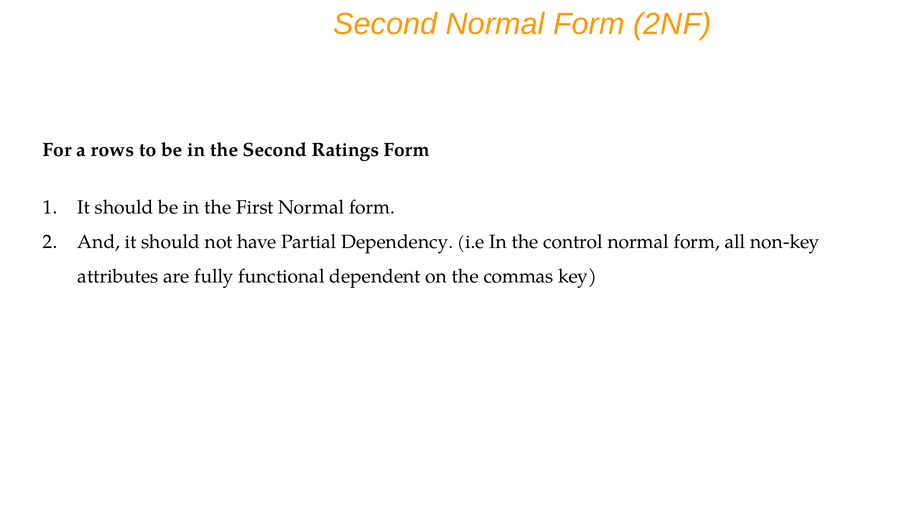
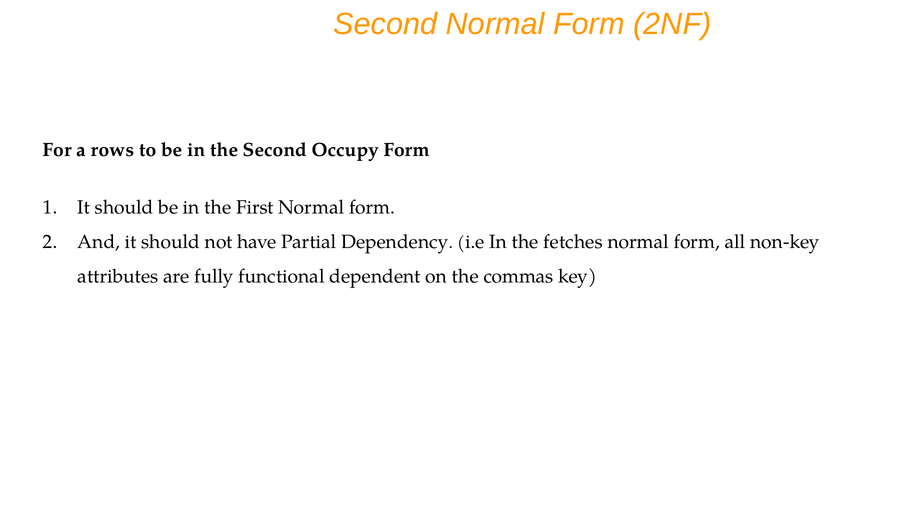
Ratings: Ratings -> Occupy
control: control -> fetches
